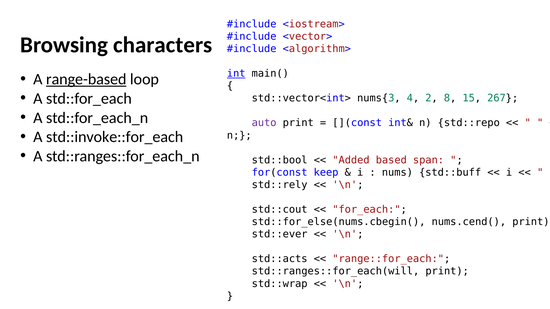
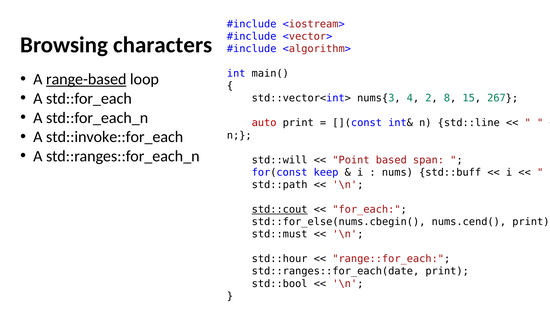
int underline: present -> none
auto colour: purple -> red
std::repo: std::repo -> std::line
std::bool: std::bool -> std::will
Added: Added -> Point
std::rely: std::rely -> std::path
std::cout underline: none -> present
std::ever: std::ever -> std::must
std::acts: std::acts -> std::hour
std::ranges::for_each(will: std::ranges::for_each(will -> std::ranges::for_each(date
std::wrap: std::wrap -> std::bool
